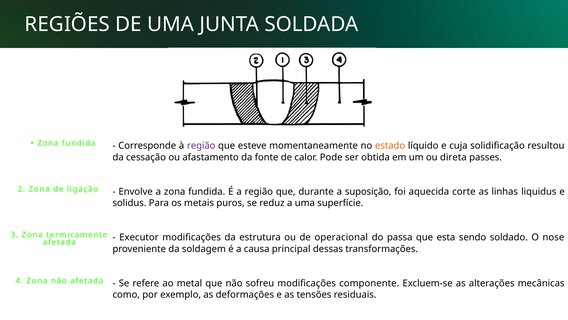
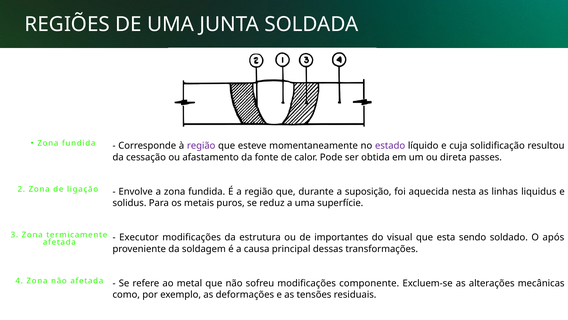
estado colour: orange -> purple
corte: corte -> nesta
operacional: operacional -> importantes
passa: passa -> visual
nose: nose -> após
